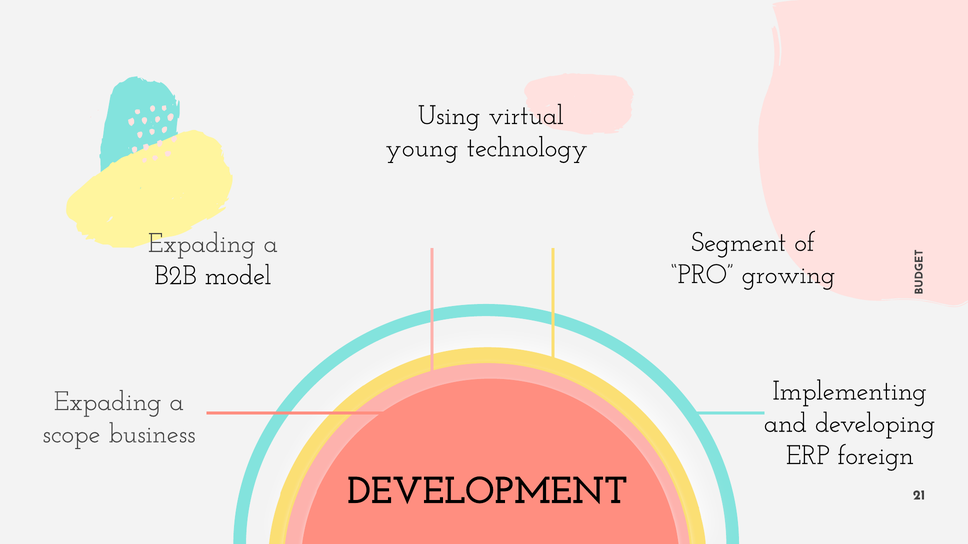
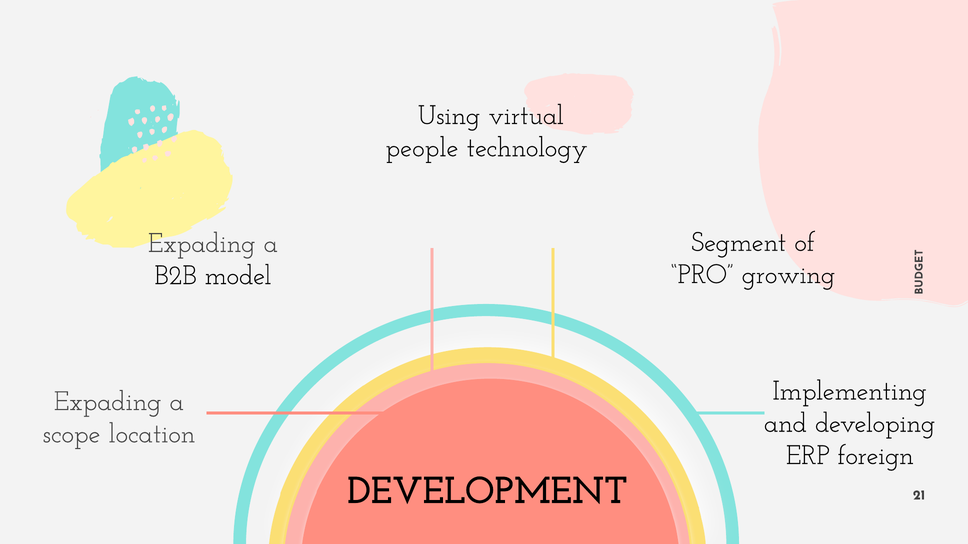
young: young -> people
business: business -> location
